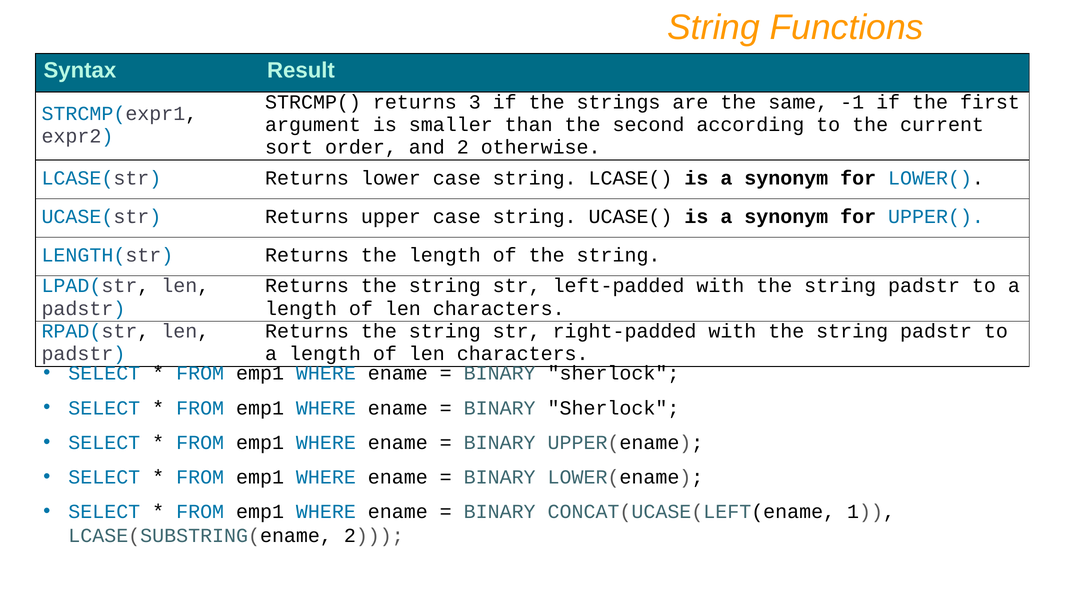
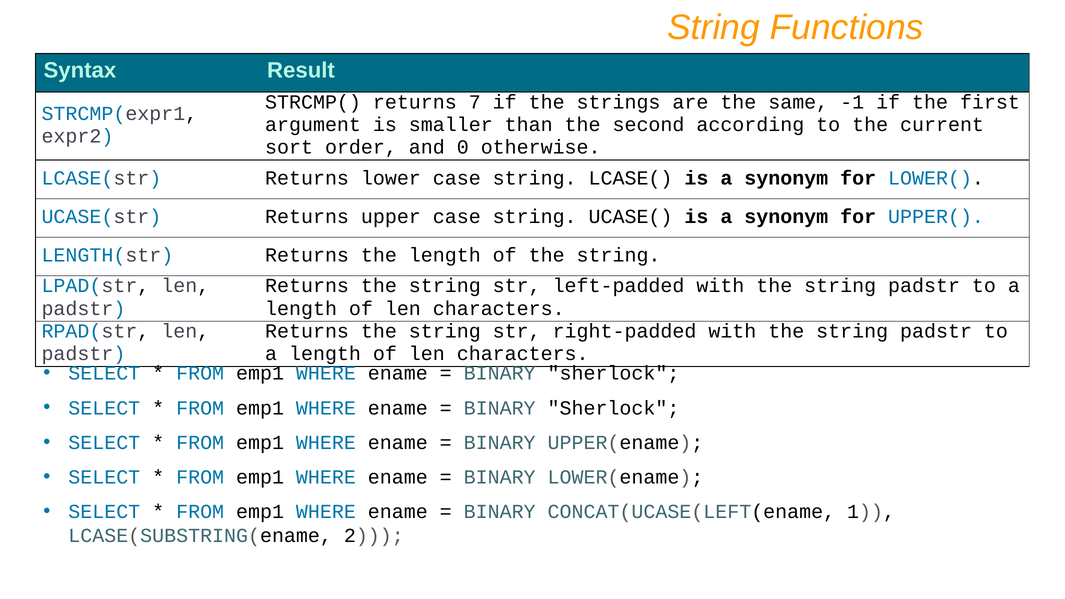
3: 3 -> 7
and 2: 2 -> 0
